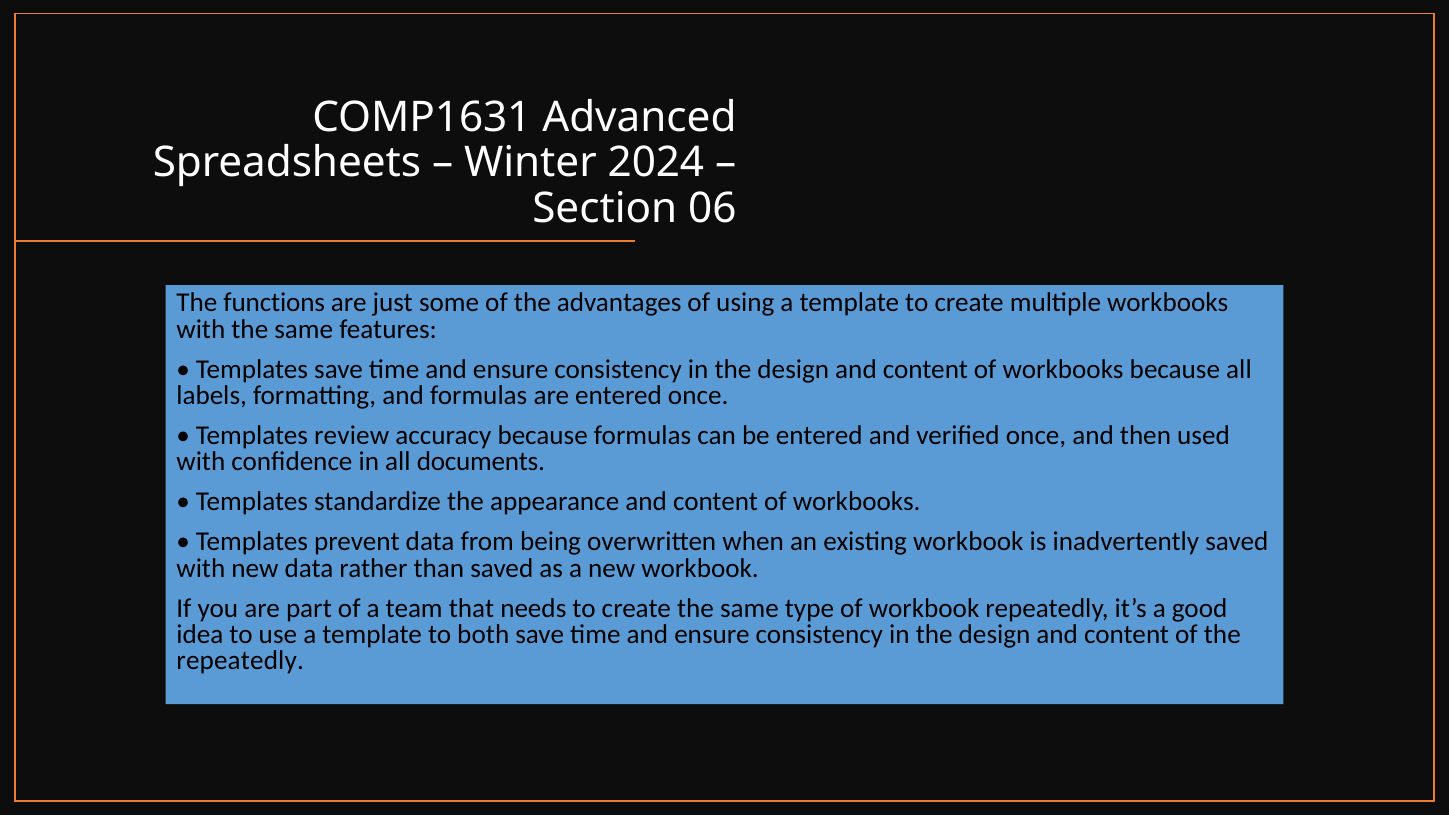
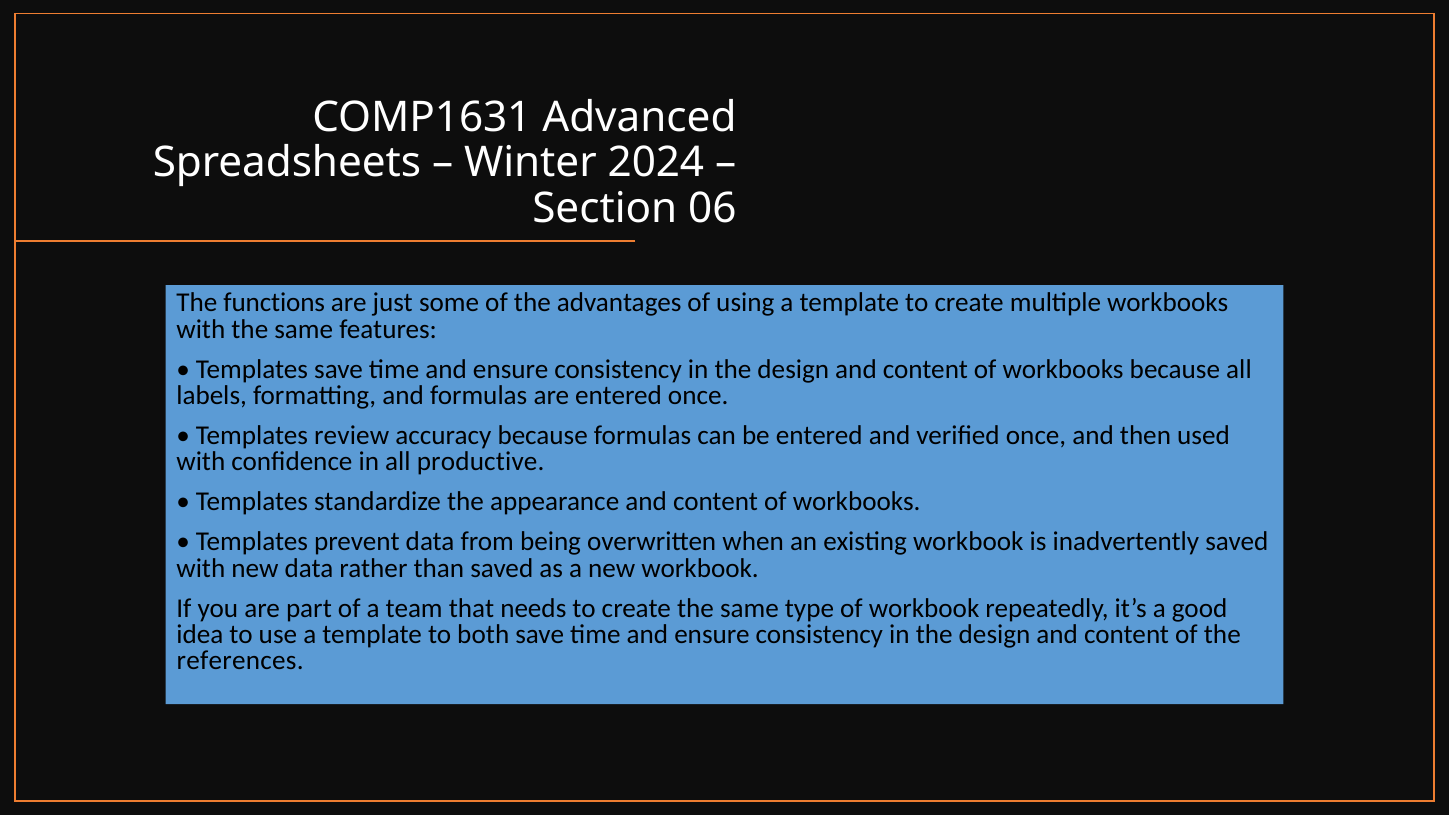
documents: documents -> productive
repeatedly at (240, 661): repeatedly -> references
